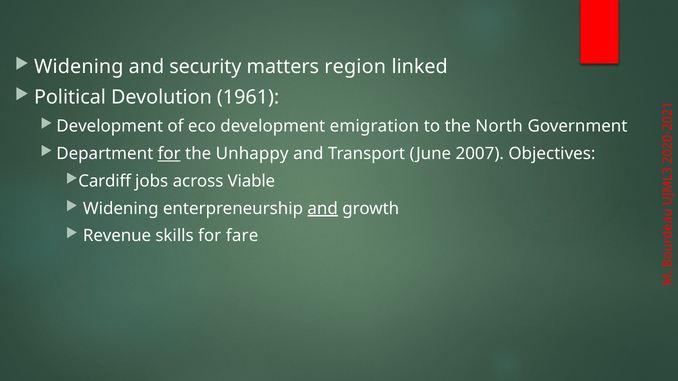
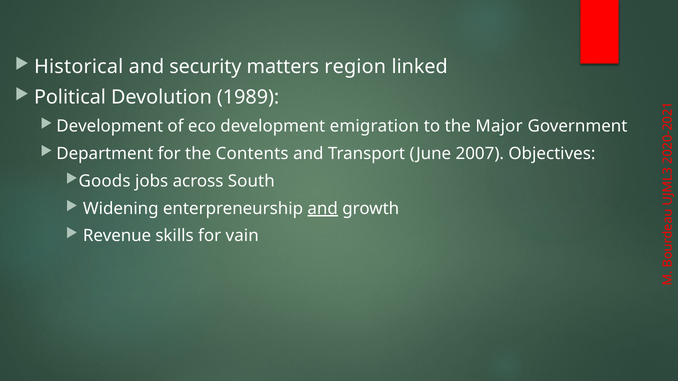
Widening at (79, 67): Widening -> Historical
1961: 1961 -> 1989
North: North -> Major
for at (169, 154) underline: present -> none
Unhappy: Unhappy -> Contents
Cardiff: Cardiff -> Goods
Viable: Viable -> South
fare: fare -> vain
